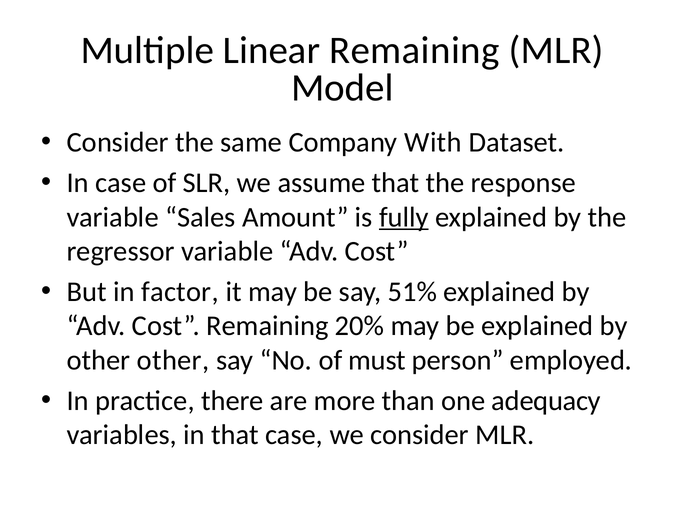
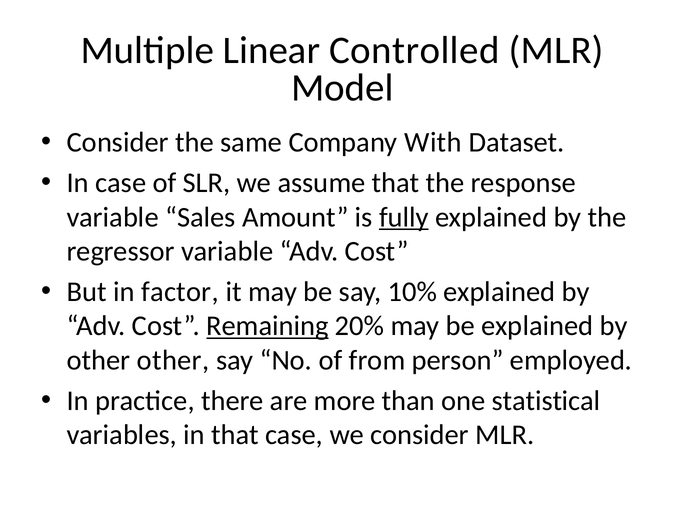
Linear Remaining: Remaining -> Controlled
51%: 51% -> 10%
Remaining at (267, 326) underline: none -> present
must: must -> from
adequacy: adequacy -> statistical
